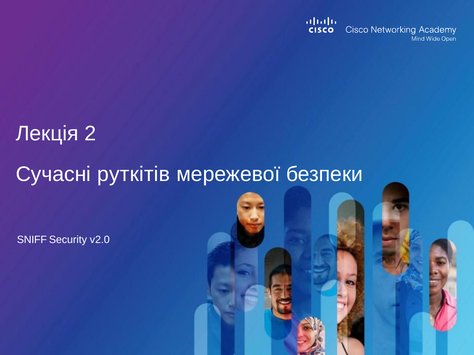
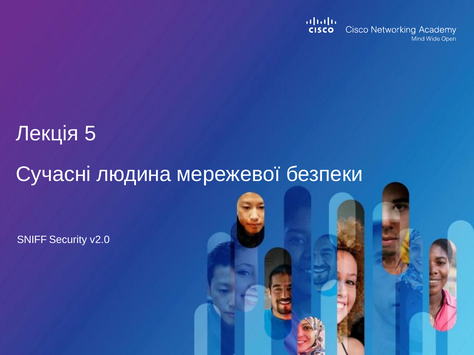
2: 2 -> 5
руткітів: руткітів -> людина
